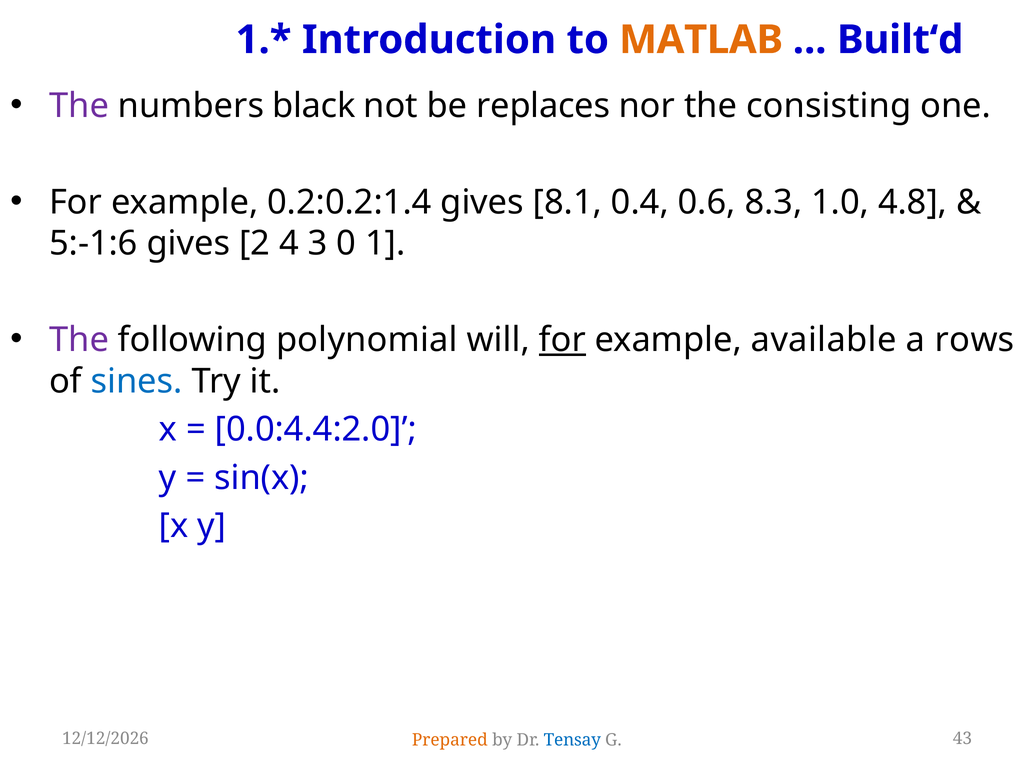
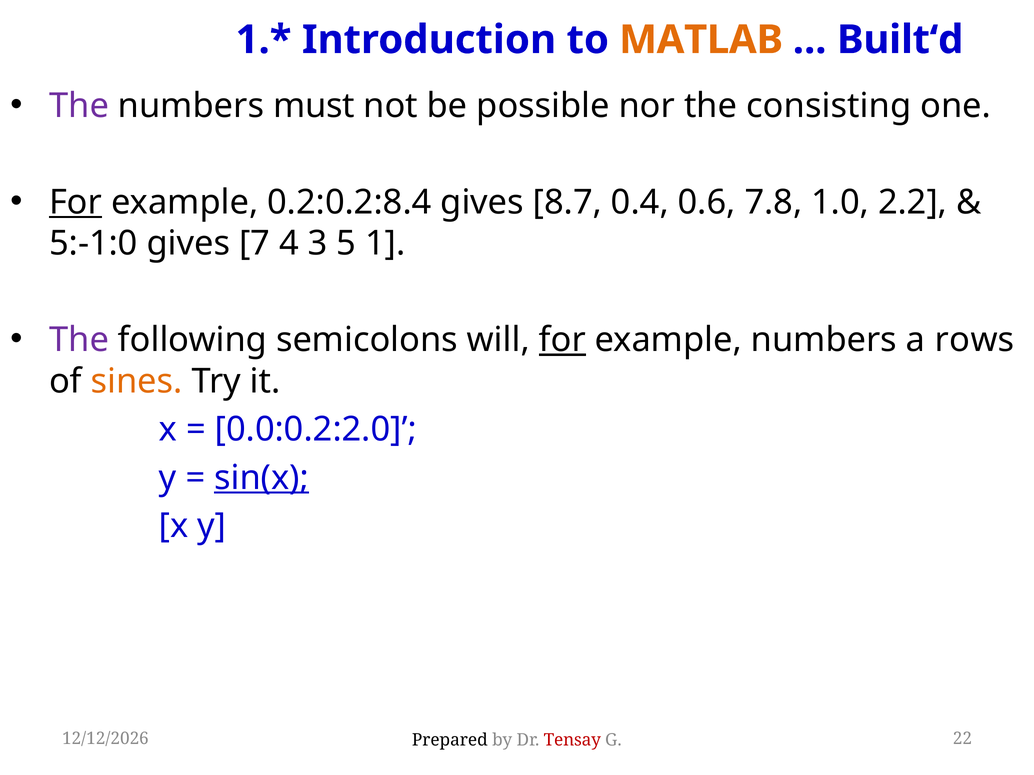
black: black -> must
replaces: replaces -> possible
For at (76, 202) underline: none -> present
0.2:0.2:1.4: 0.2:0.2:1.4 -> 0.2:0.2:8.4
8.1: 8.1 -> 8.7
8.3: 8.3 -> 7.8
4.8: 4.8 -> 2.2
5:-1:6: 5:-1:6 -> 5:-1:0
2: 2 -> 7
0: 0 -> 5
polynomial: polynomial -> semicolons
example available: available -> numbers
sines colour: blue -> orange
0.0:4.4:2.0: 0.0:4.4:2.0 -> 0.0:0.2:2.0
sin(x underline: none -> present
Prepared colour: orange -> black
Tensay colour: blue -> red
43: 43 -> 22
